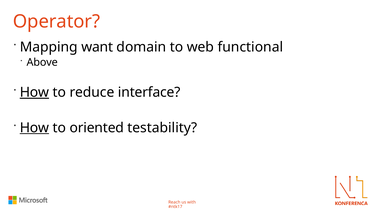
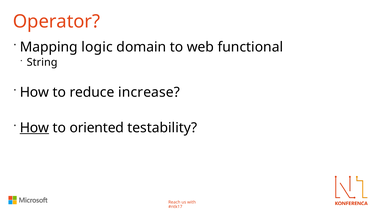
want: want -> logic
Above: Above -> String
How at (34, 92) underline: present -> none
interface: interface -> increase
